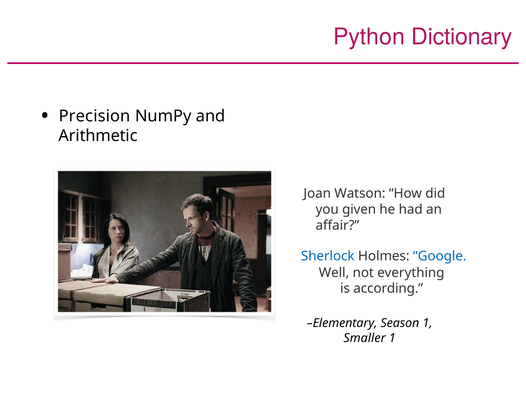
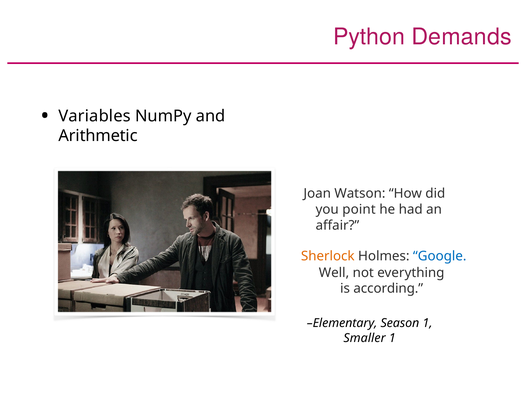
Dictionary: Dictionary -> Demands
Precision: Precision -> Variables
given: given -> point
Sherlock colour: blue -> orange
